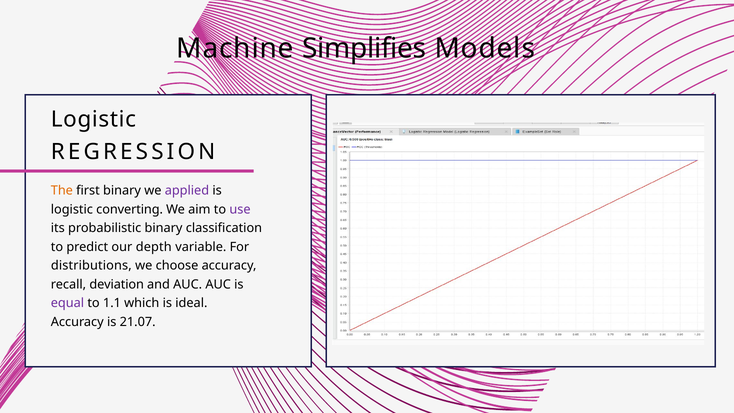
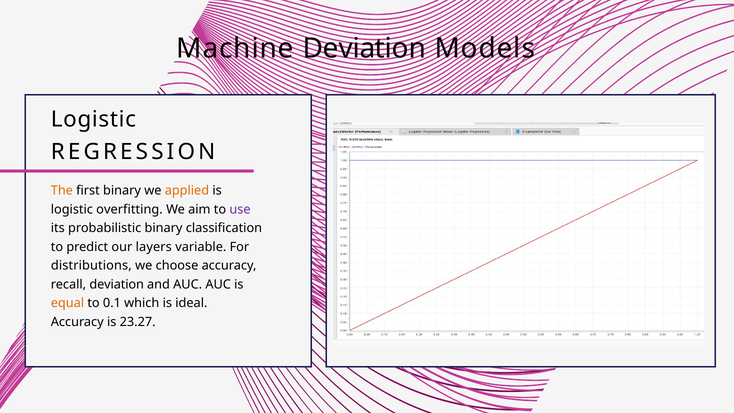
Machine Simplifies: Simplifies -> Deviation
applied colour: purple -> orange
converting: converting -> overfitting
depth: depth -> layers
equal colour: purple -> orange
1.1: 1.1 -> 0.1
21.07: 21.07 -> 23.27
